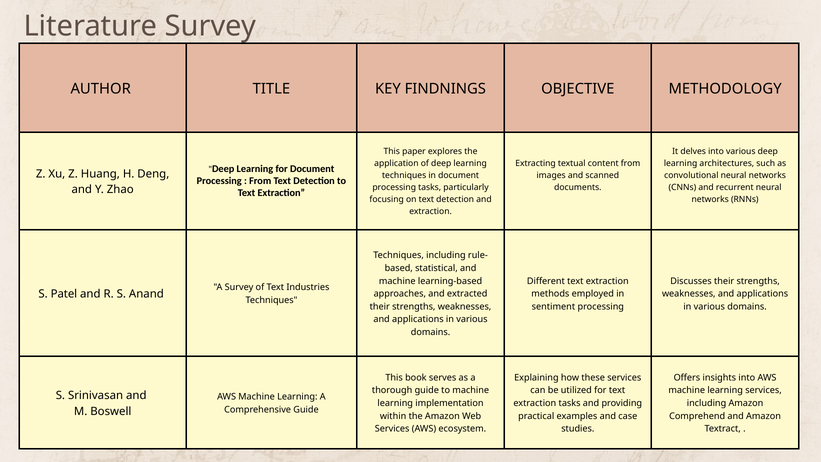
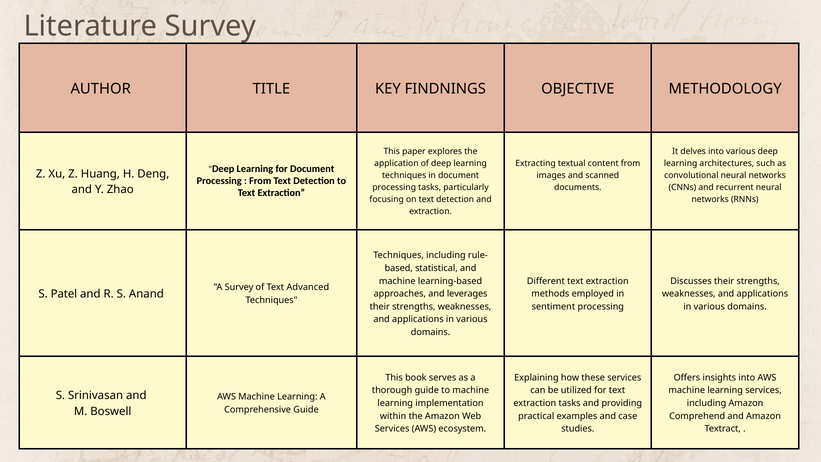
Industries: Industries -> Advanced
extracted: extracted -> leverages
